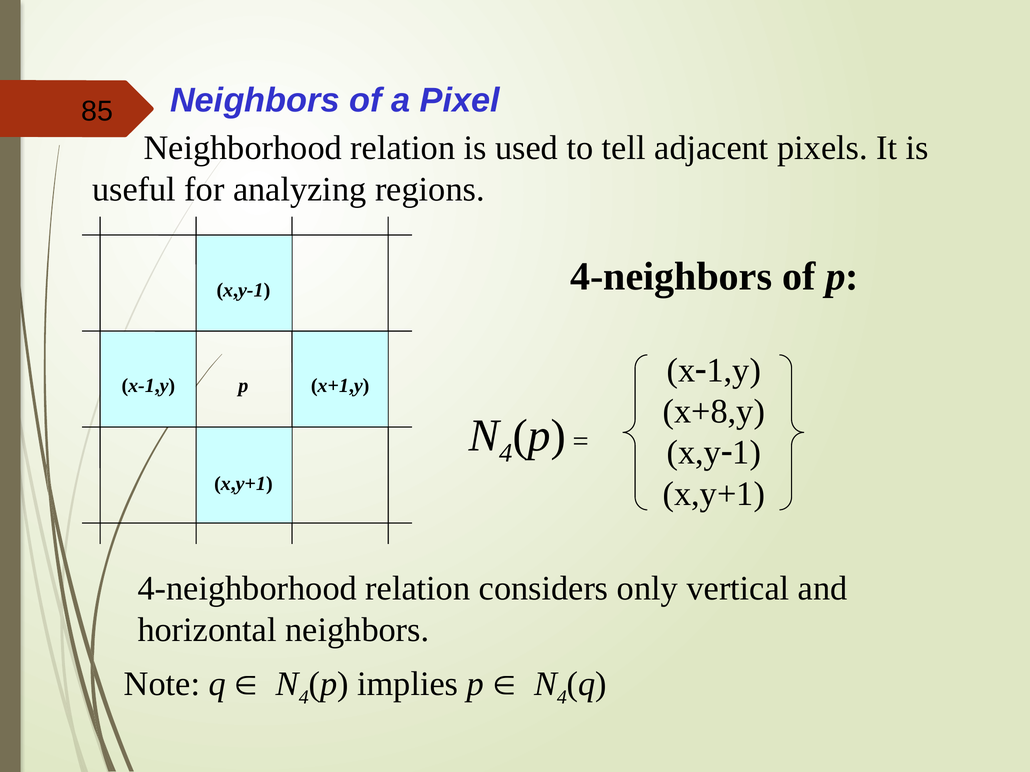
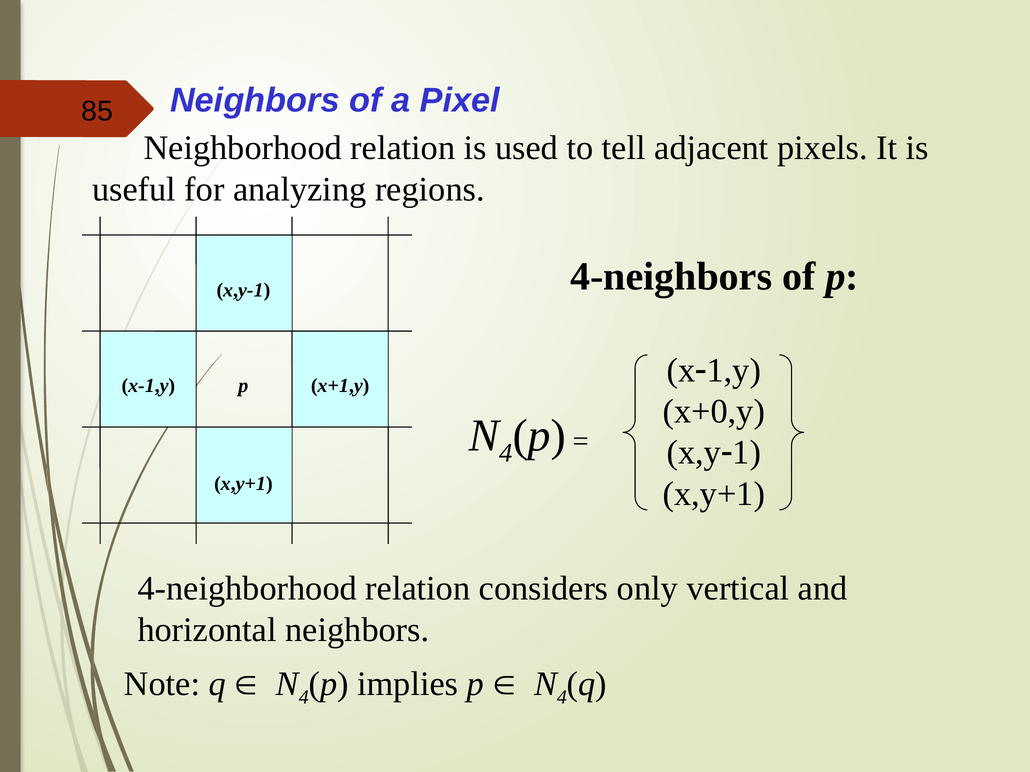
x+8,y: x+8,y -> x+0,y
